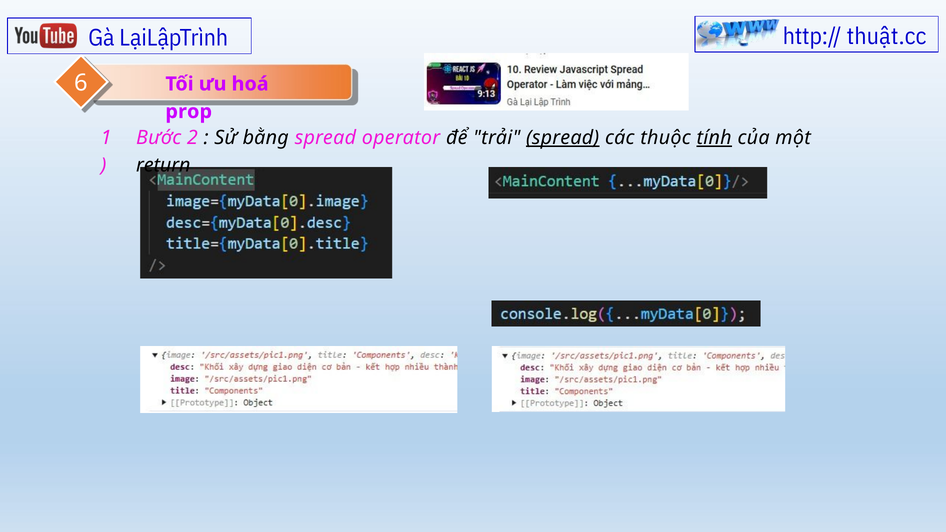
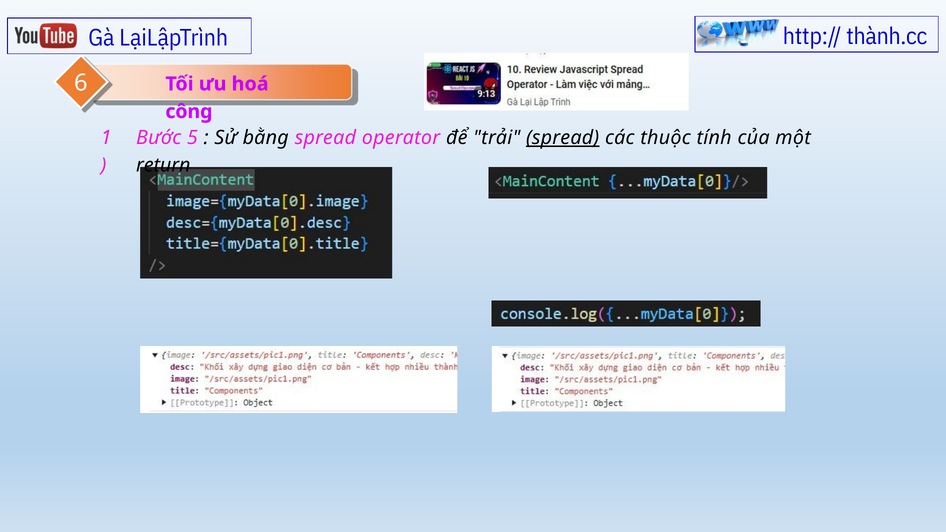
thuật.cc: thuật.cc -> thành.cc
prop: prop -> công
2: 2 -> 5
tính underline: present -> none
